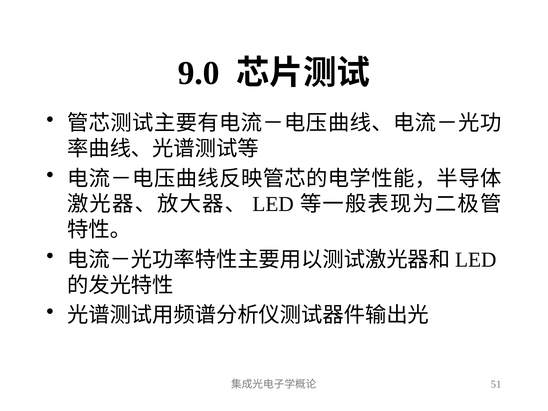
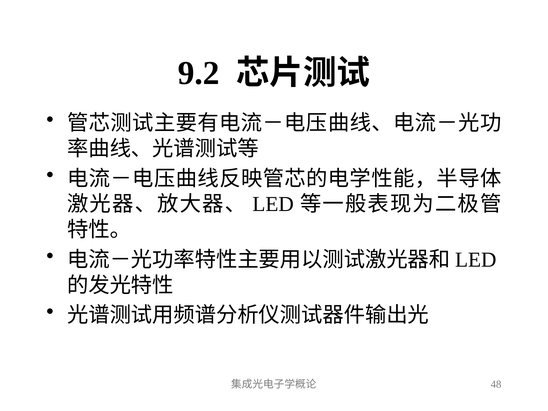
9.0: 9.0 -> 9.2
51: 51 -> 48
